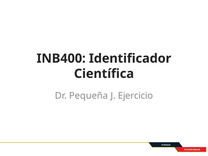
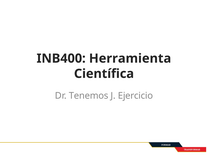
Identificador: Identificador -> Herramienta
Pequeña: Pequeña -> Tenemos
